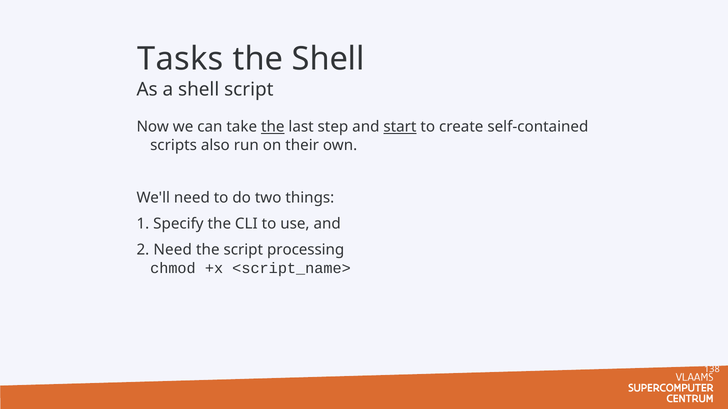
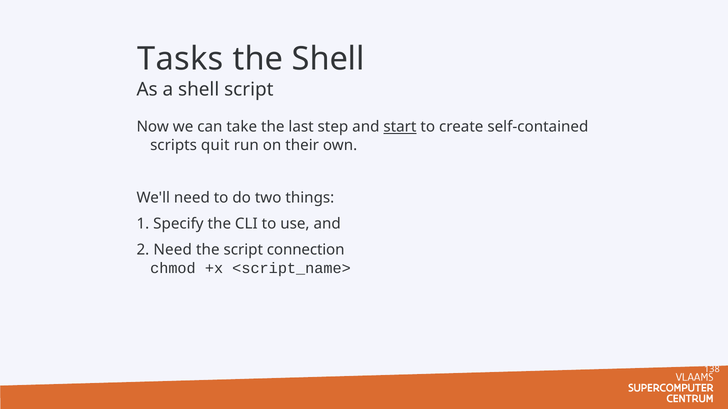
the at (273, 127) underline: present -> none
also: also -> quit
processing: processing -> connection
